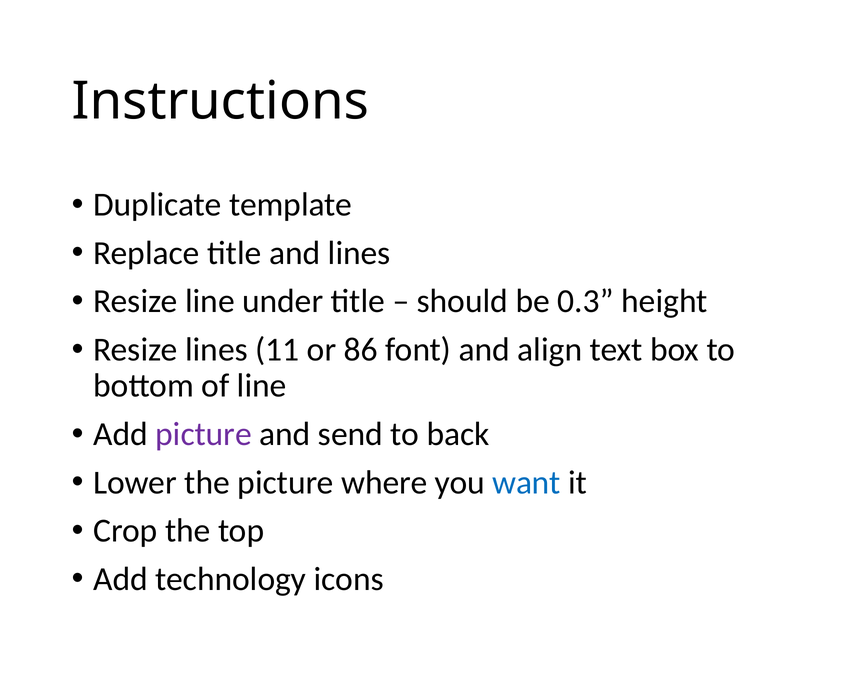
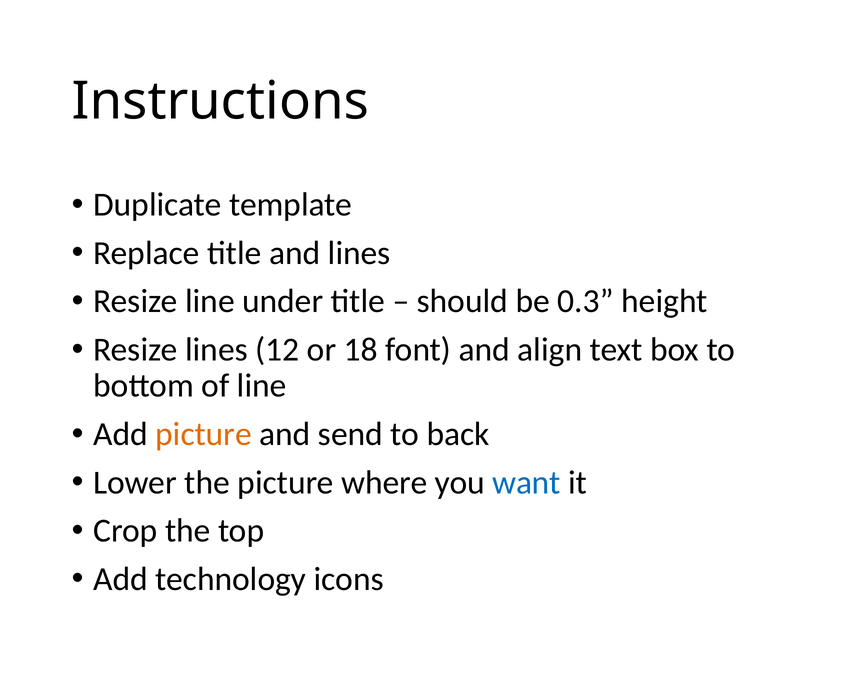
11: 11 -> 12
86: 86 -> 18
picture at (204, 434) colour: purple -> orange
